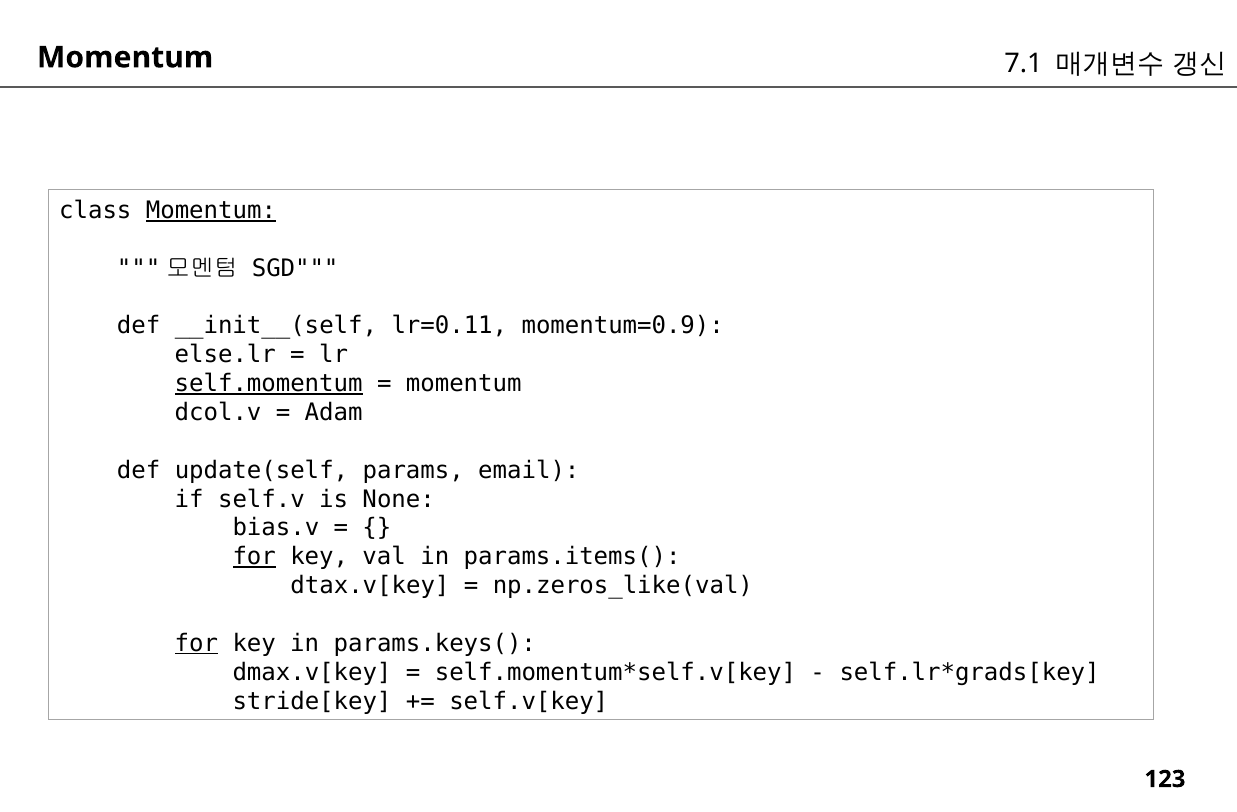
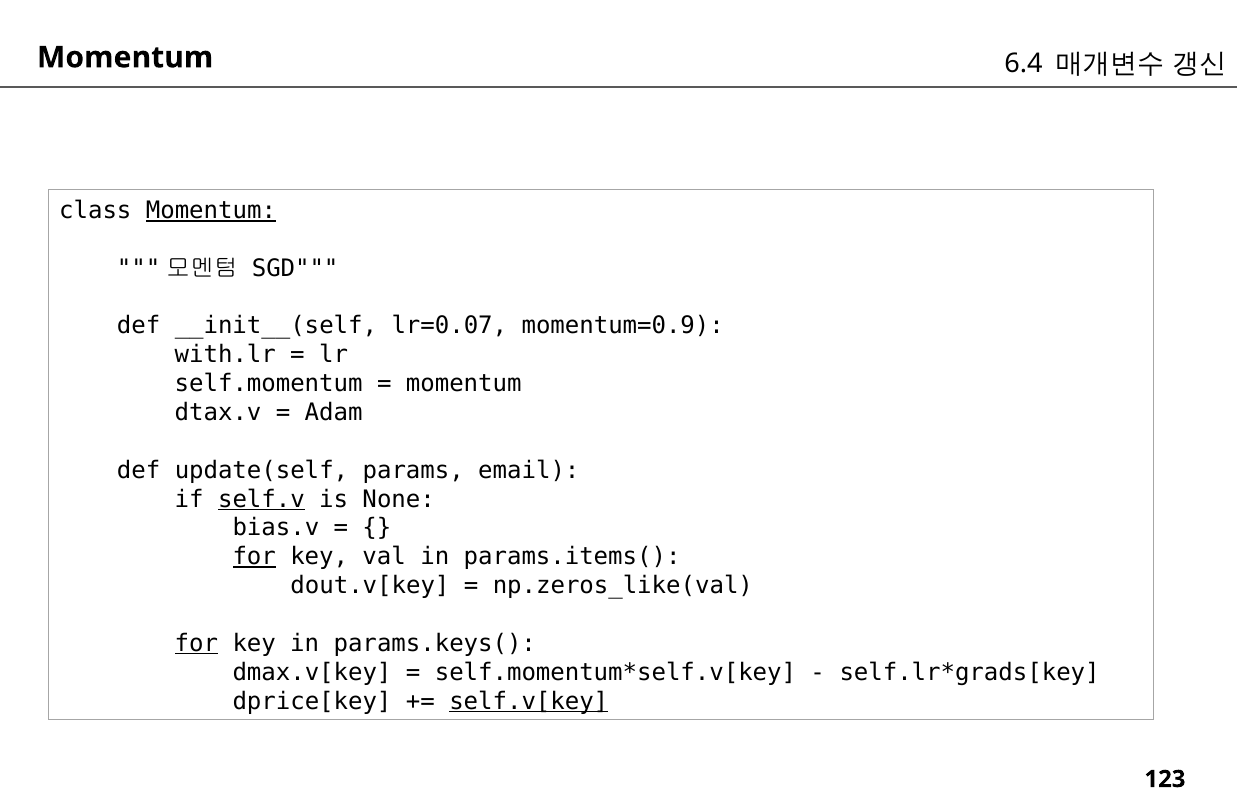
7.1: 7.1 -> 6.4
lr=0.11: lr=0.11 -> lr=0.07
else.lr: else.lr -> with.lr
self.momentum underline: present -> none
dcol.v: dcol.v -> dtax.v
self.v underline: none -> present
dtax.v[key: dtax.v[key -> dout.v[key
stride[key: stride[key -> dprice[key
self.v[key underline: none -> present
